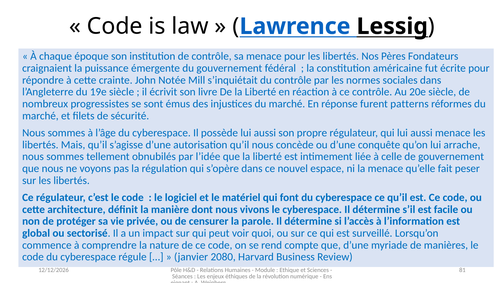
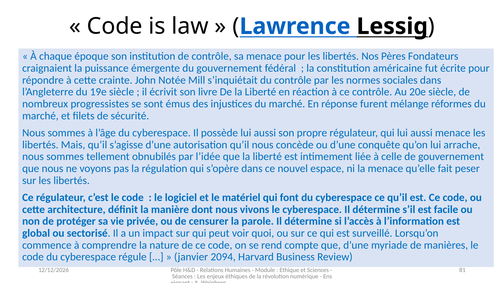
patterns: patterns -> mélange
2080: 2080 -> 2094
